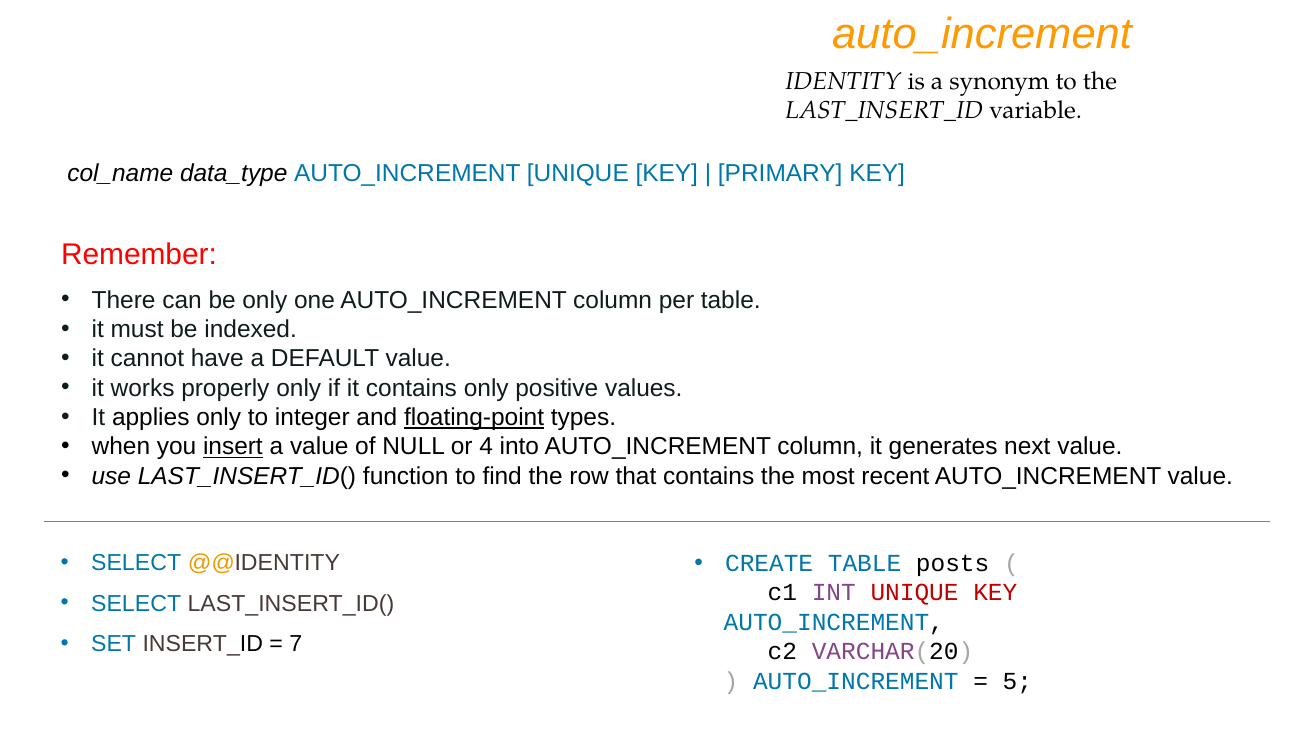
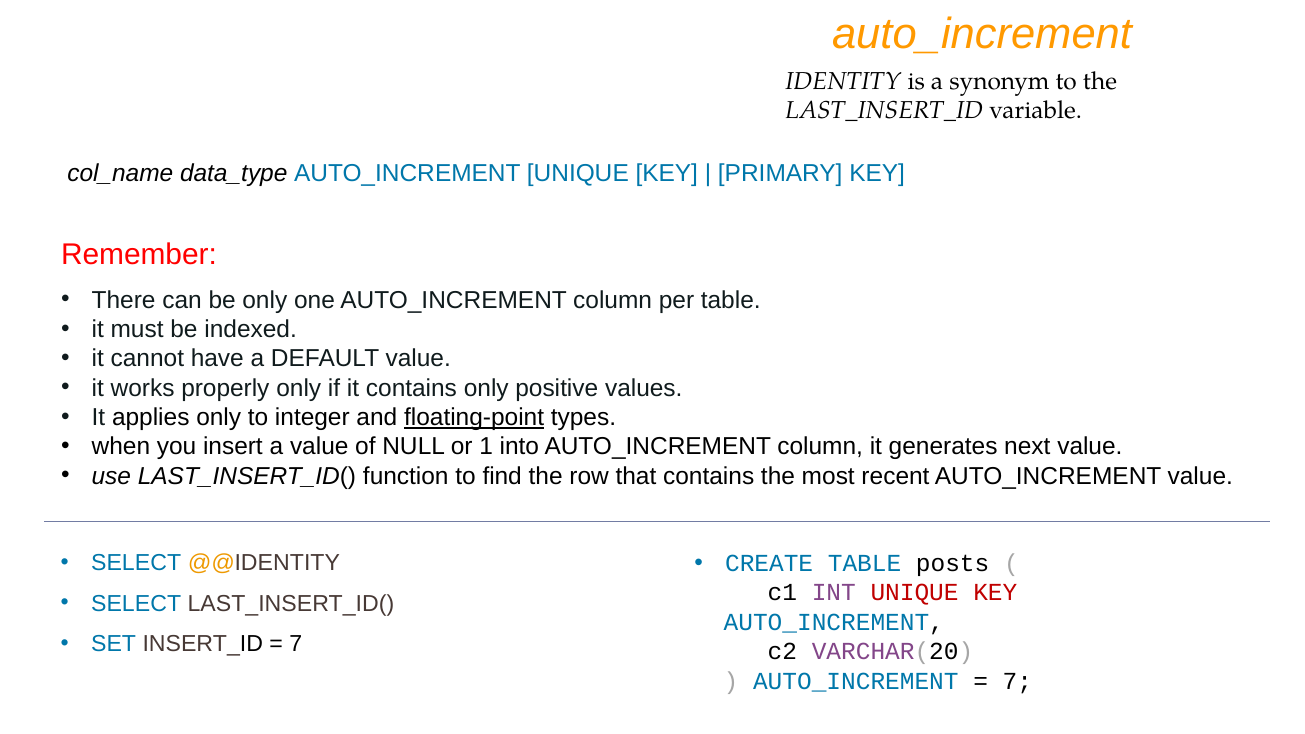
insert underline: present -> none
4: 4 -> 1
5 at (1017, 681): 5 -> 7
